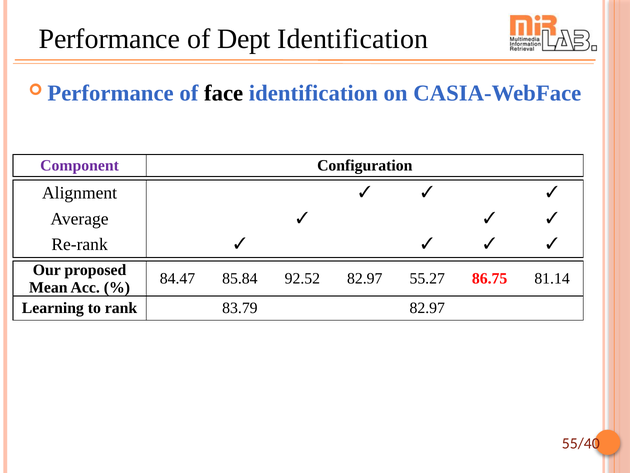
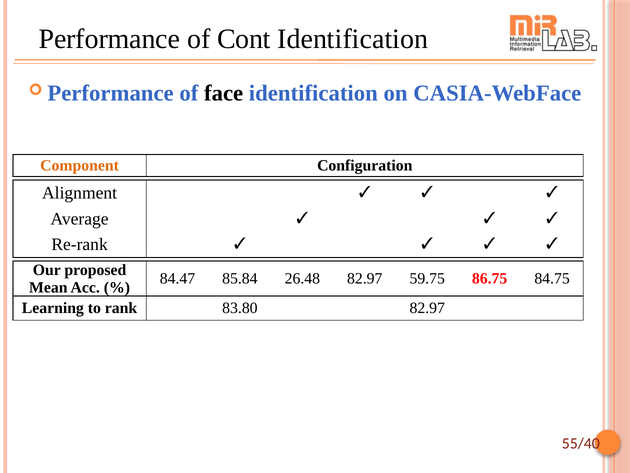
Dept: Dept -> Cont
Component colour: purple -> orange
92.52: 92.52 -> 26.48
55.27: 55.27 -> 59.75
81.14: 81.14 -> 84.75
83.79: 83.79 -> 83.80
